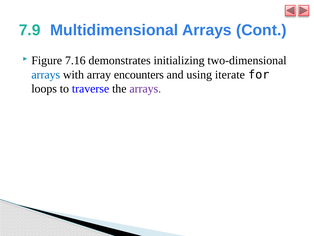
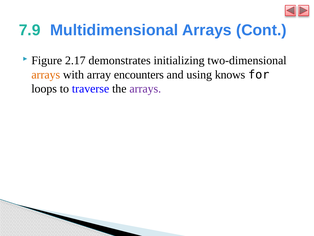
7.16: 7.16 -> 2.17
arrays at (46, 74) colour: blue -> orange
iterate: iterate -> knows
